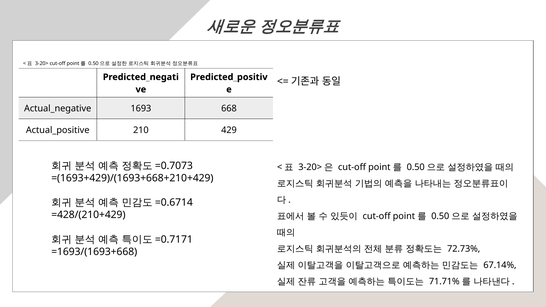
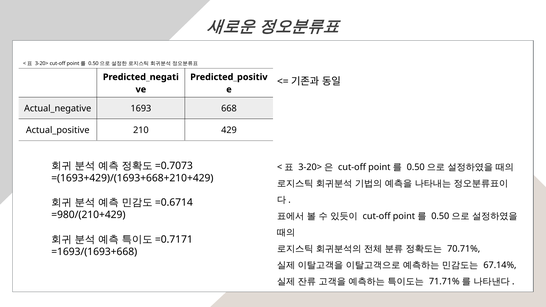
=428/(210+429: =428/(210+429 -> =980/(210+429
72.73%: 72.73% -> 70.71%
